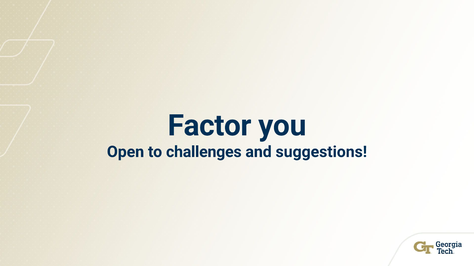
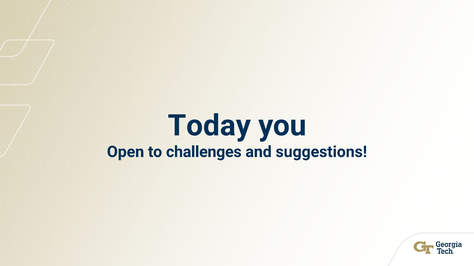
Factor: Factor -> Today
